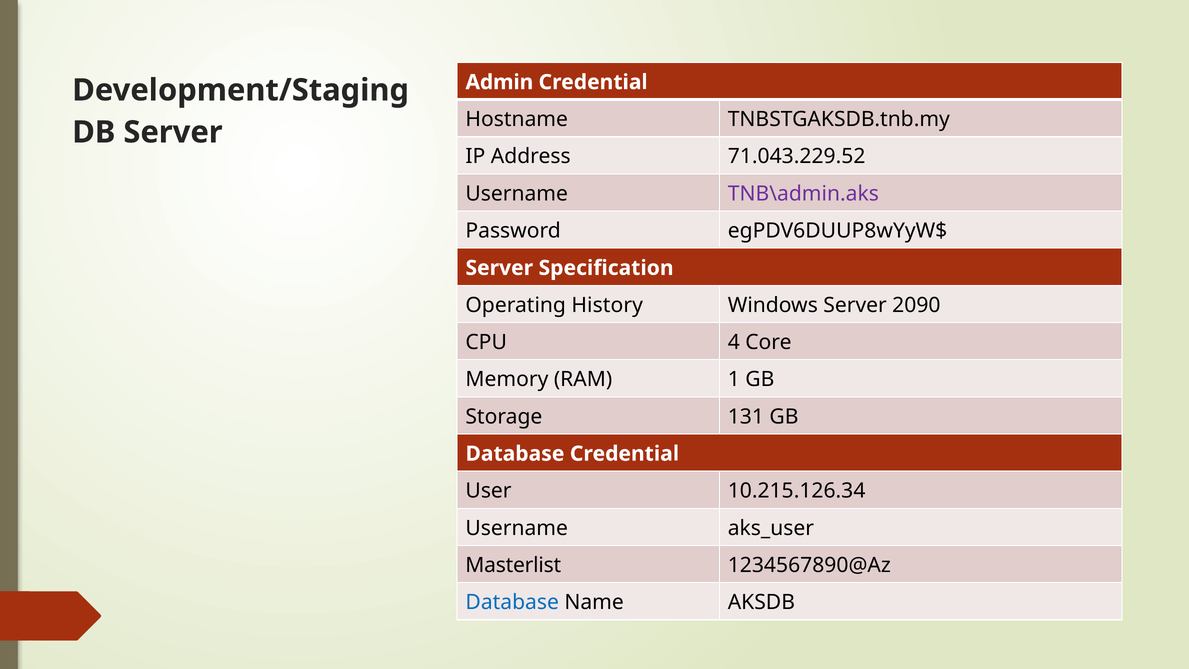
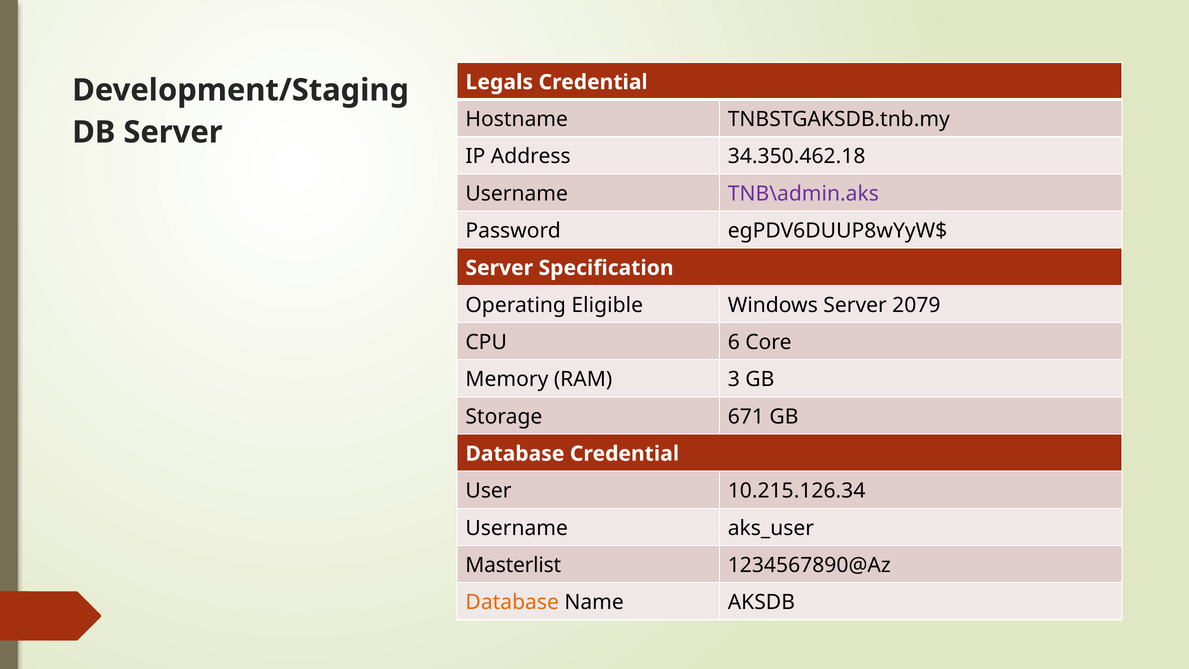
Admin: Admin -> Legals
71.043.229.52: 71.043.229.52 -> 34.350.462.18
History: History -> Eligible
2090: 2090 -> 2079
4: 4 -> 6
1: 1 -> 3
131: 131 -> 671
Database at (512, 602) colour: blue -> orange
